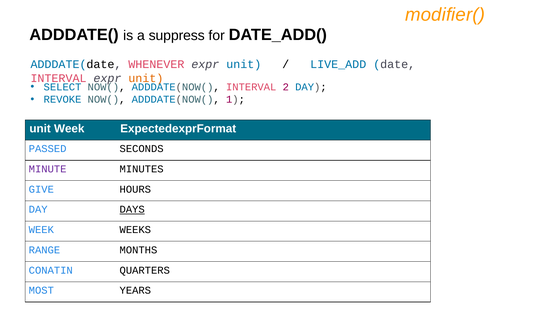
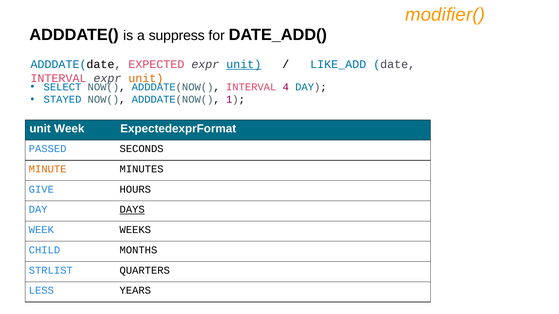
WHENEVER: WHENEVER -> EXPECTED
unit at (244, 64) underline: none -> present
LIVE_ADD: LIVE_ADD -> LIKE_ADD
2: 2 -> 4
REVOKE: REVOKE -> STAYED
MINUTE colour: purple -> orange
RANGE: RANGE -> CHILD
CONATIN: CONATIN -> STRLIST
MOST: MOST -> LESS
